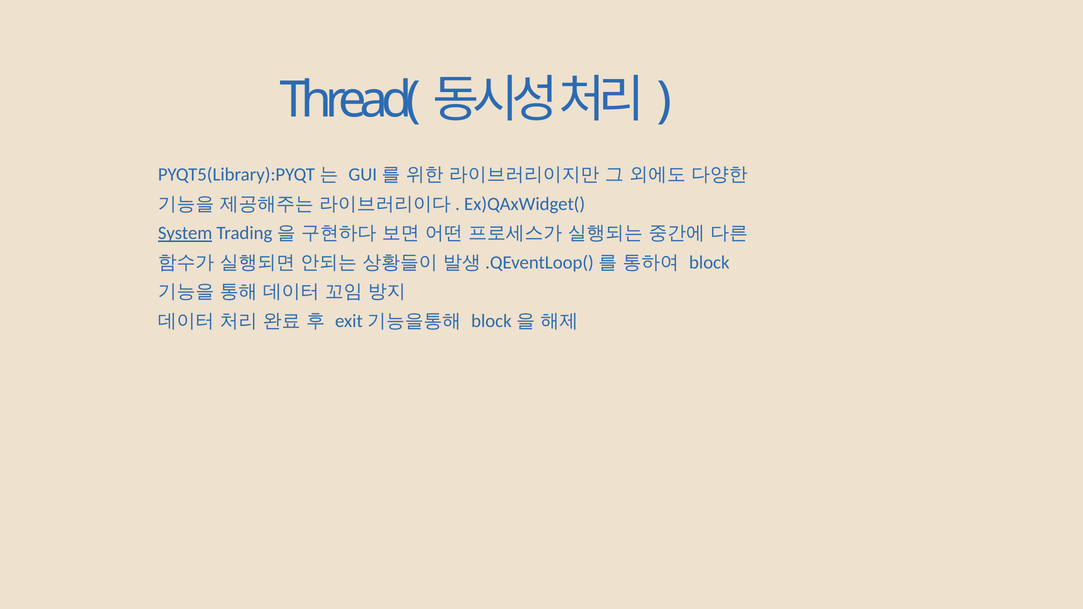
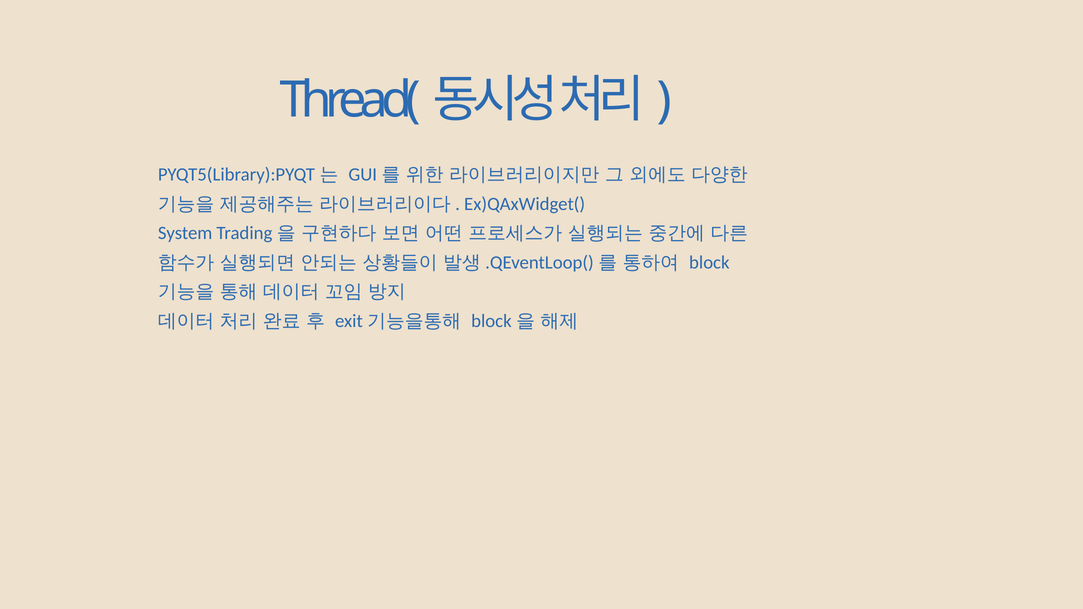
System underline: present -> none
